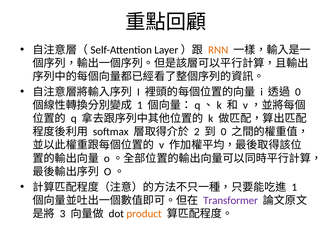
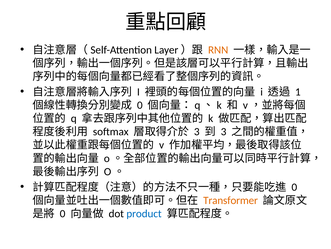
0 at (298, 92): 0 -> 1
1 at (140, 105): 1 -> 0
2 at (197, 131): 2 -> 3
0 at (224, 131): 0 -> 3
1 at (294, 187): 1 -> 0
Transformer colour: purple -> orange
3 at (63, 213): 3 -> 0
product colour: orange -> blue
